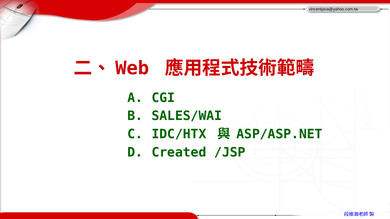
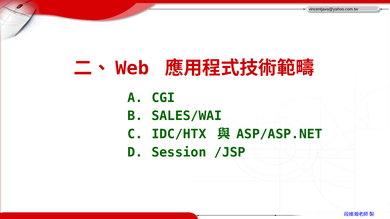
Created: Created -> Session
